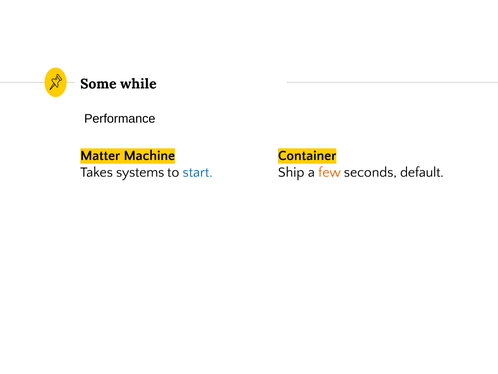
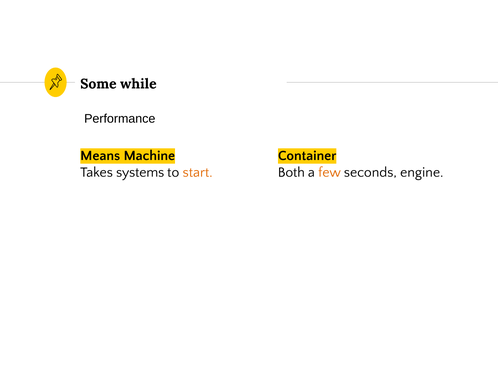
Matter: Matter -> Means
start colour: blue -> orange
Ship: Ship -> Both
default: default -> engine
